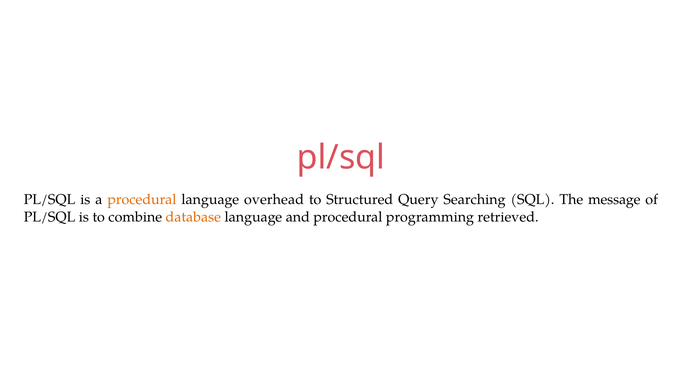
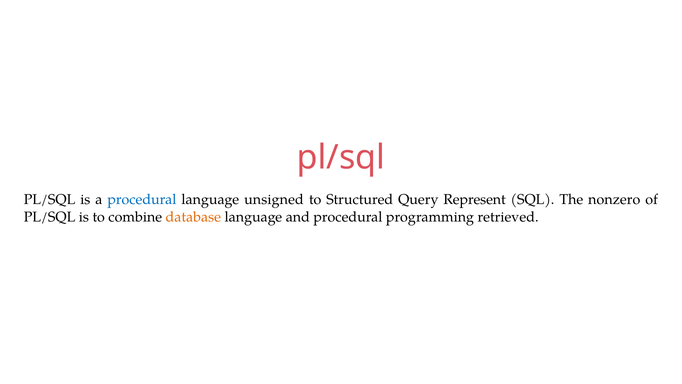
procedural at (142, 200) colour: orange -> blue
overhead: overhead -> unsigned
Searching: Searching -> Represent
message: message -> nonzero
